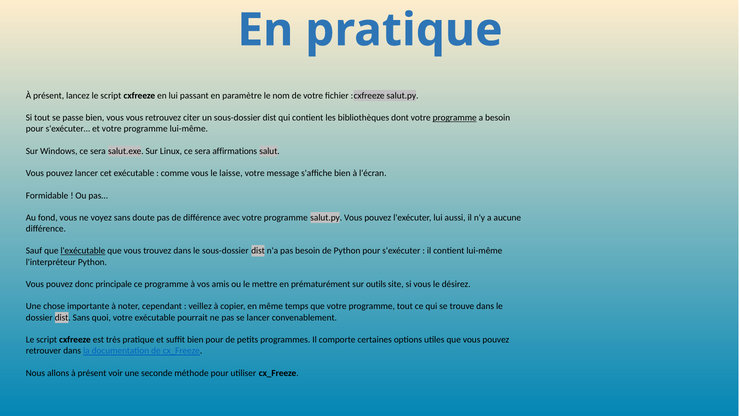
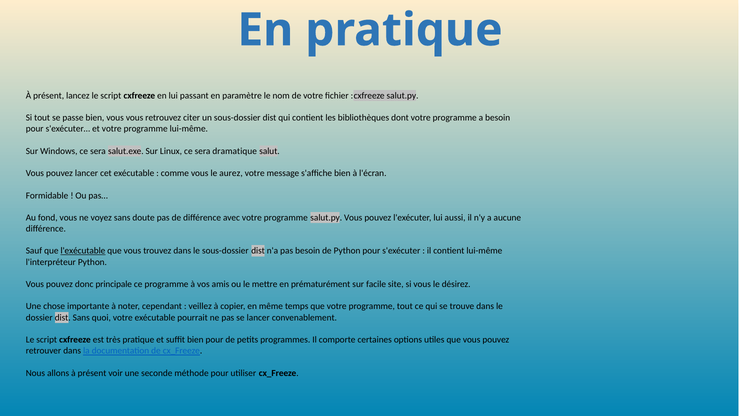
programme at (455, 118) underline: present -> none
affirmations: affirmations -> dramatique
laisse: laisse -> aurez
outils: outils -> facile
